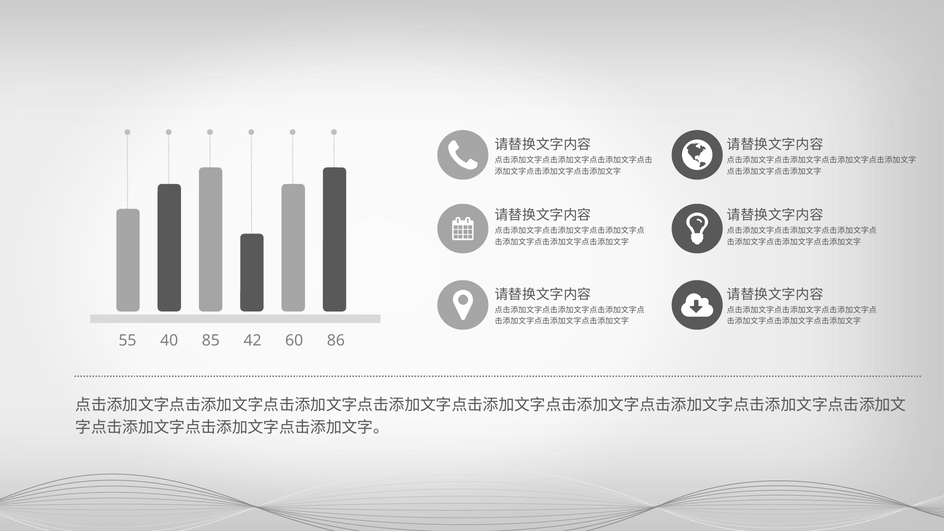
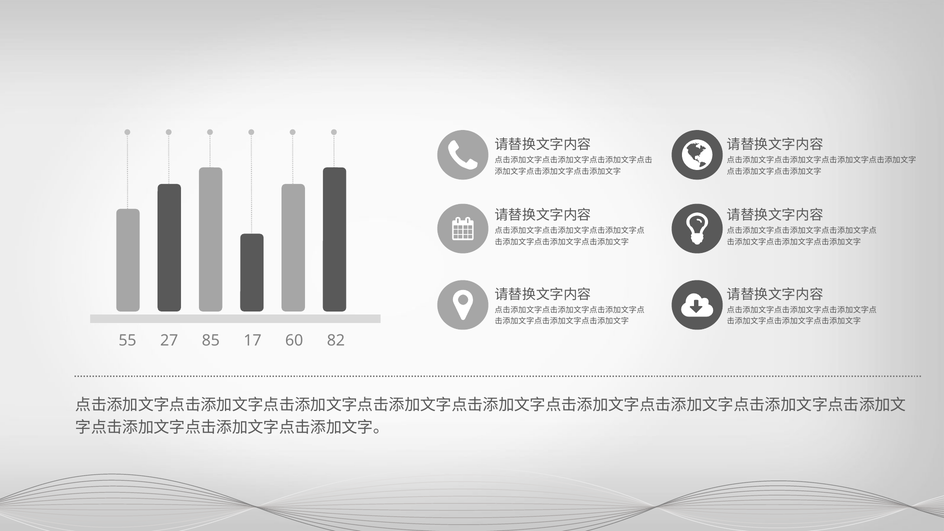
40: 40 -> 27
42: 42 -> 17
86: 86 -> 82
